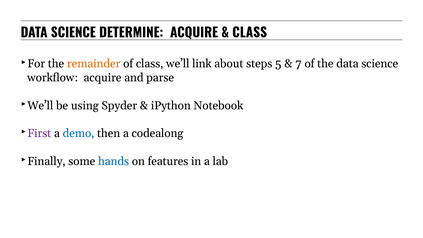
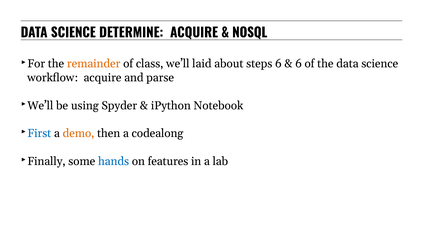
CLASS at (250, 33): CLASS -> NOSQL
link: link -> laid
steps 5: 5 -> 6
7 at (298, 64): 7 -> 6
First colour: purple -> blue
demo colour: blue -> orange
